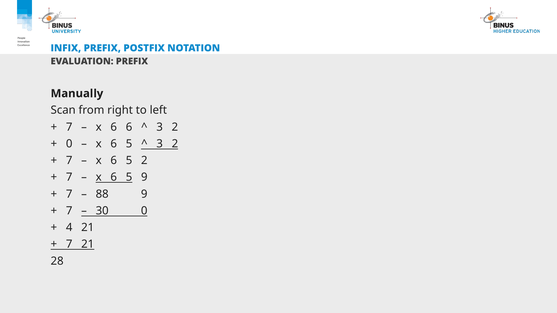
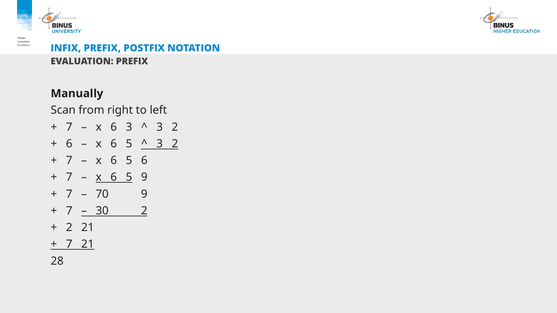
6 6: 6 -> 3
0 at (69, 144): 0 -> 6
5 2: 2 -> 6
88: 88 -> 70
30 0: 0 -> 2
4 at (69, 228): 4 -> 2
